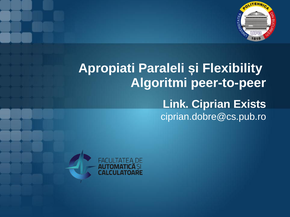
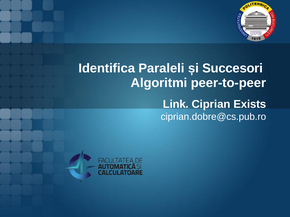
Apropiati: Apropiati -> Identifica
Flexibility: Flexibility -> Succesori
